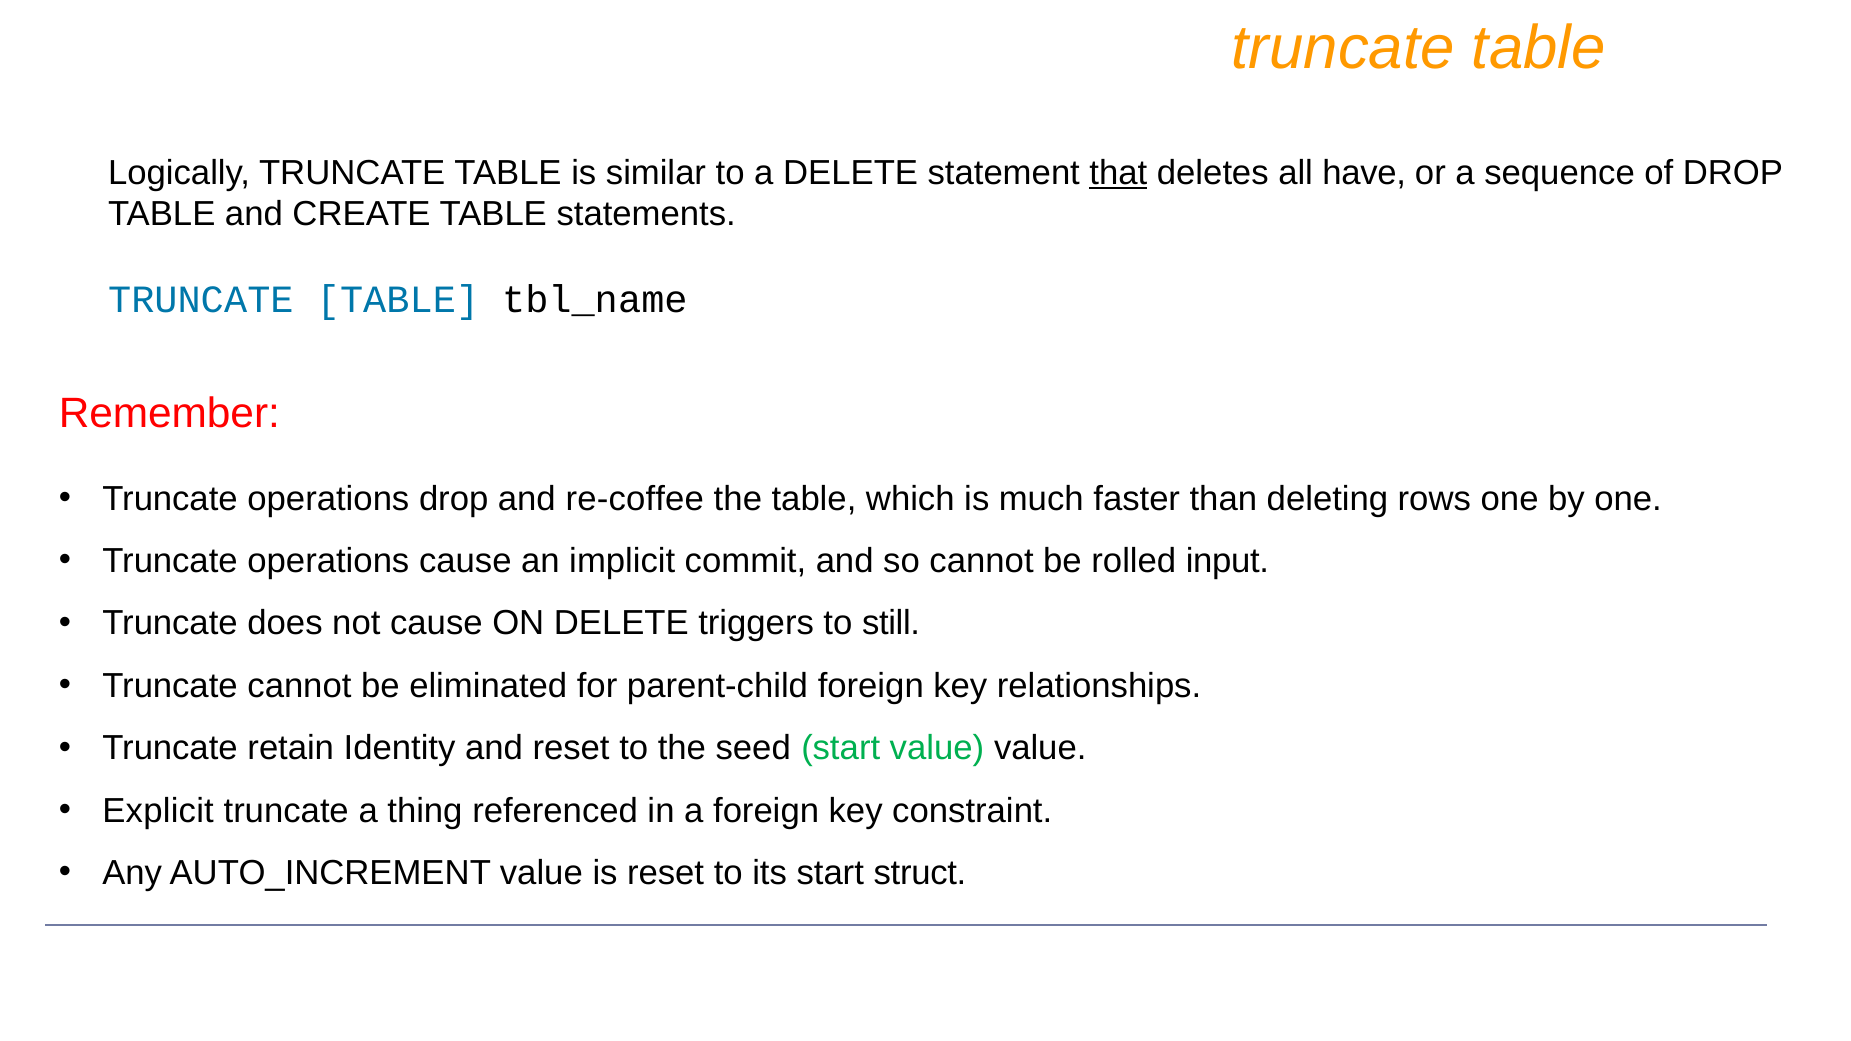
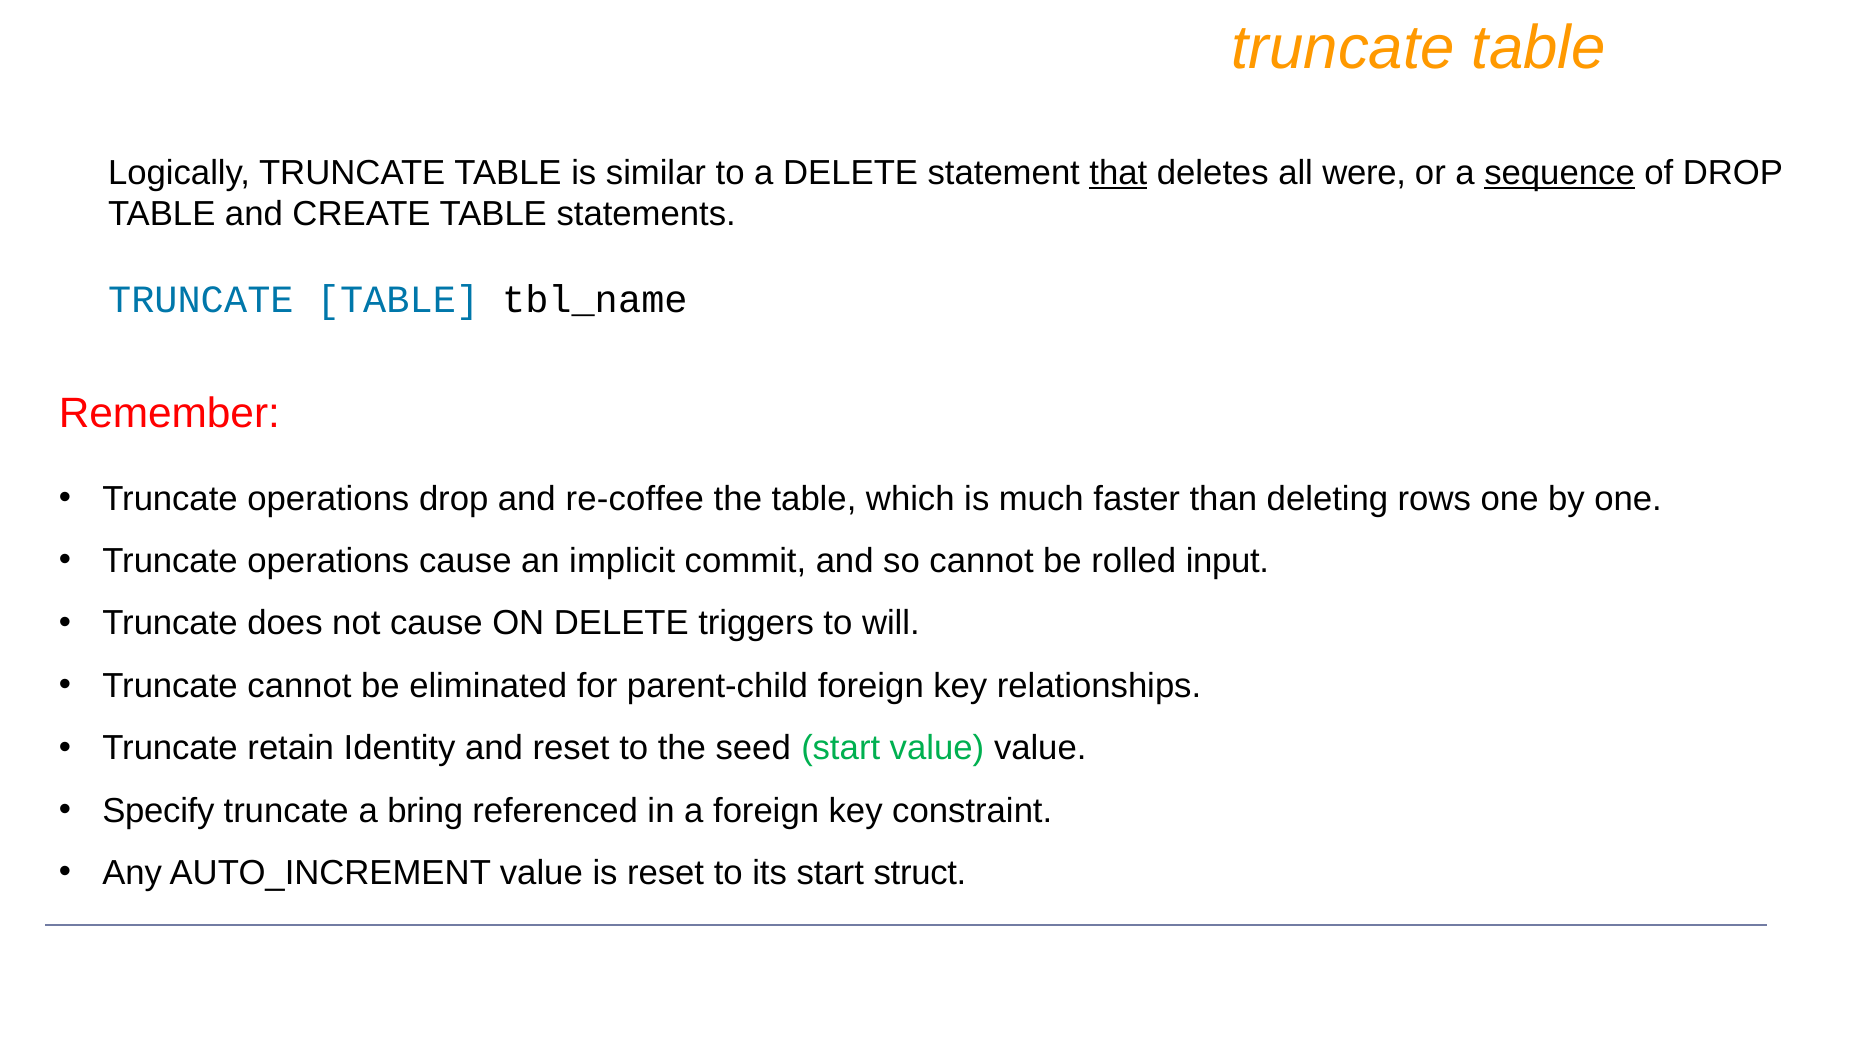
have: have -> were
sequence underline: none -> present
still: still -> will
Explicit: Explicit -> Specify
thing: thing -> bring
